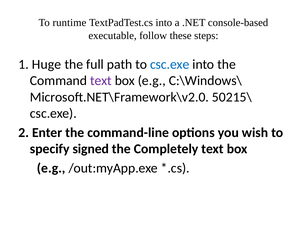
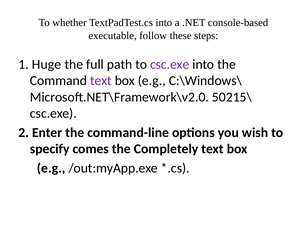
runtime: runtime -> whether
csc.exe at (170, 64) colour: blue -> purple
signed: signed -> comes
